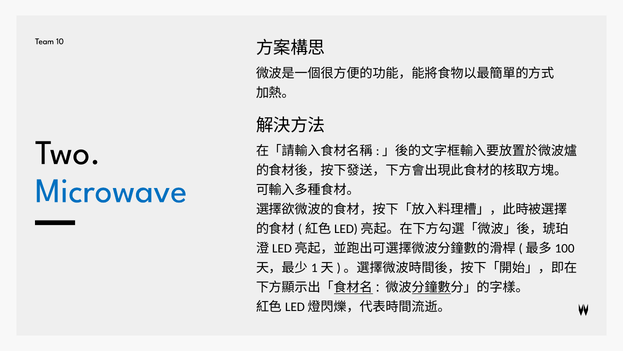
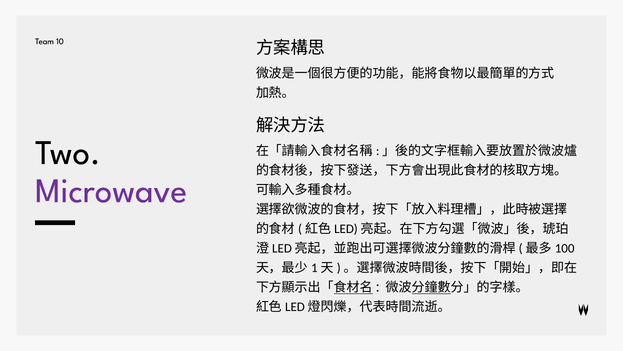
Microwave colour: blue -> purple
